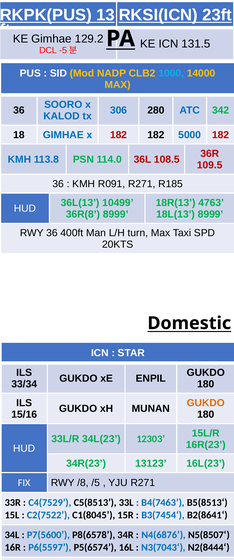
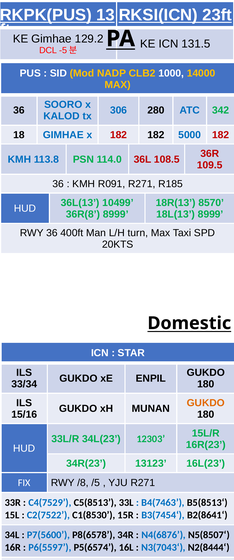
1000 colour: light blue -> white
4763: 4763 -> 8570
C1(8045: C1(8045 -> C1(8530
